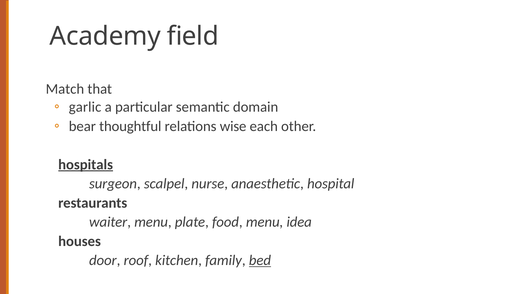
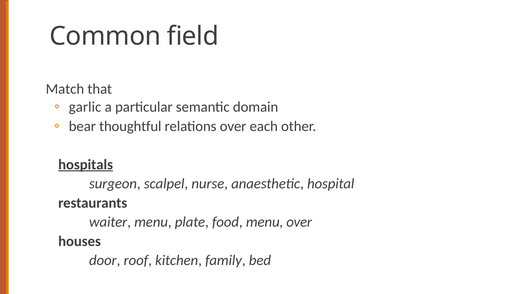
Academy: Academy -> Common
relations wise: wise -> over
menu idea: idea -> over
bed underline: present -> none
